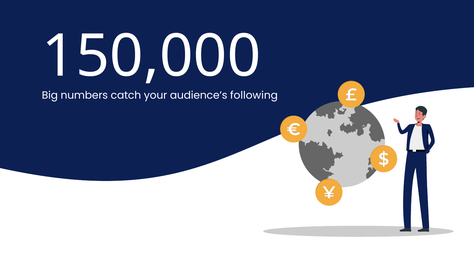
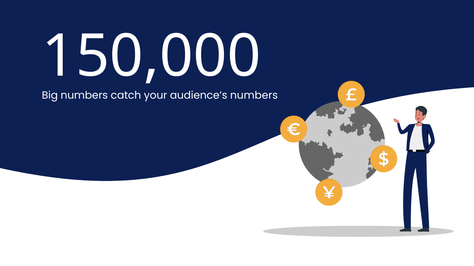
following at (254, 96): following -> numbers
